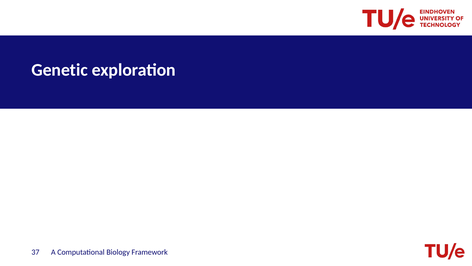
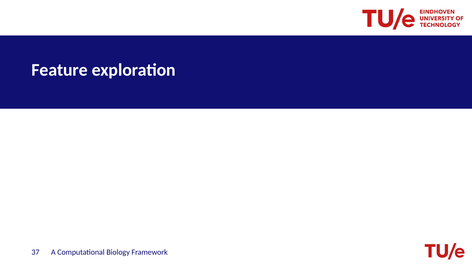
Genetic: Genetic -> Feature
